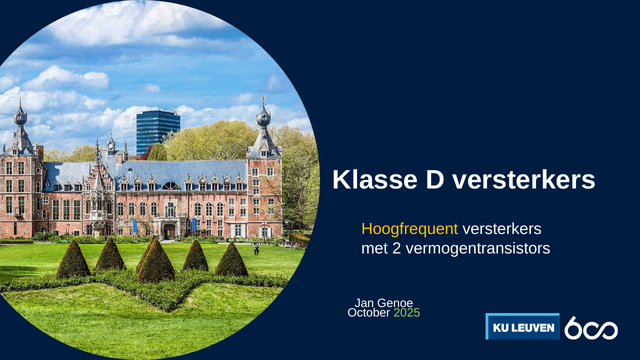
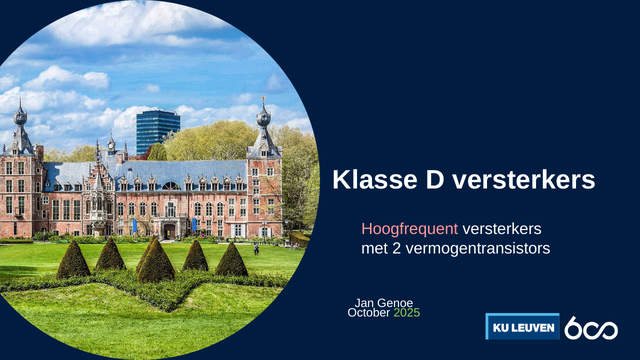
Hoogfrequent colour: yellow -> pink
